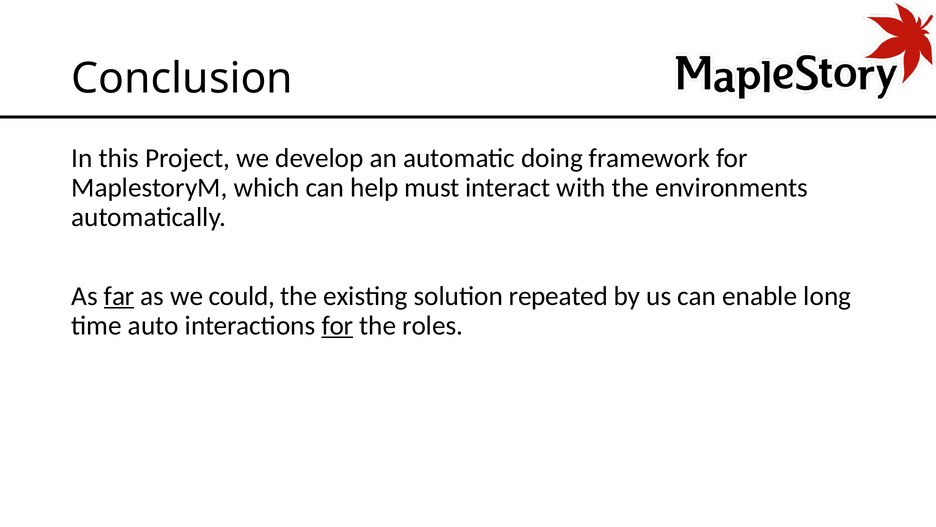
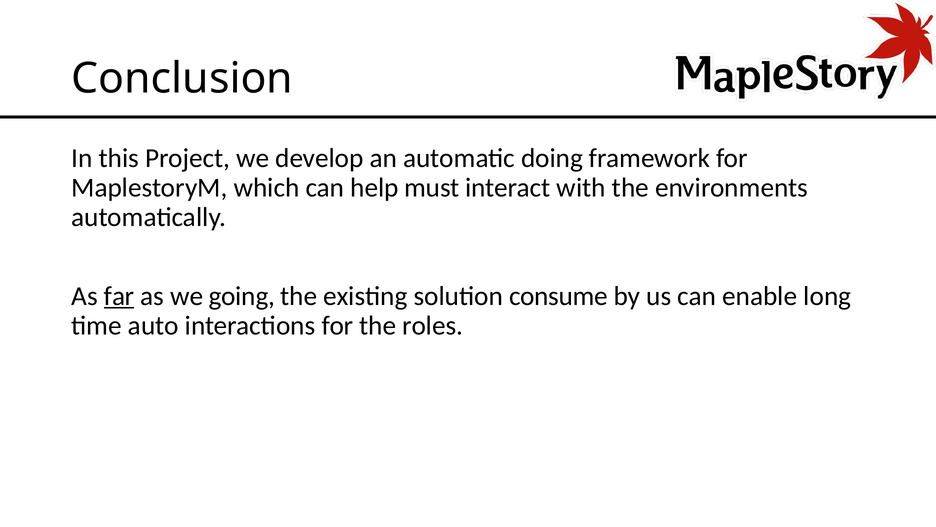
could: could -> going
repeated: repeated -> consume
for at (337, 325) underline: present -> none
